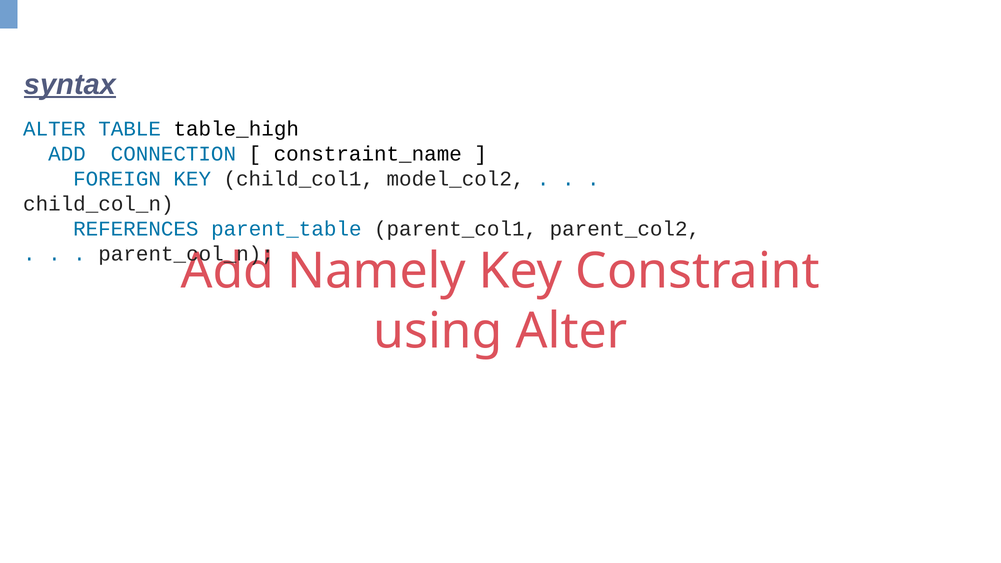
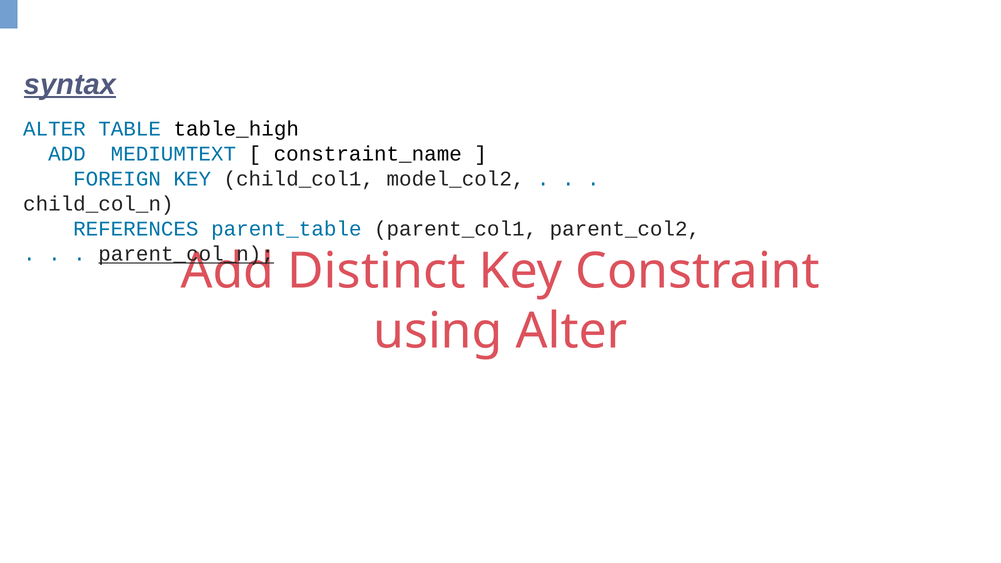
CONNECTION: CONNECTION -> MEDIUMTEXT
parent_col_n underline: none -> present
Namely: Namely -> Distinct
